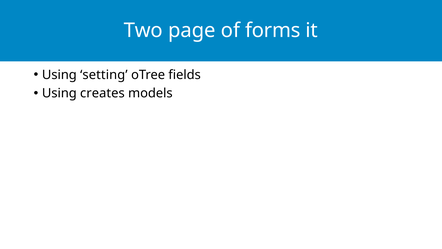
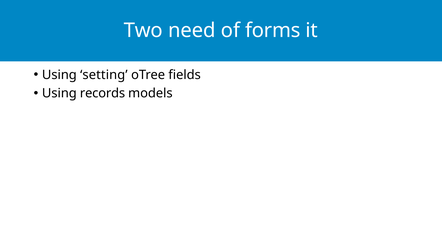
page: page -> need
creates: creates -> records
